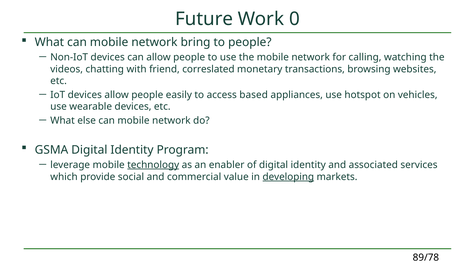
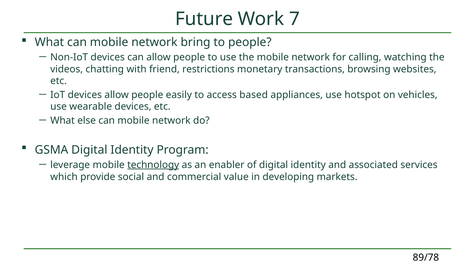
0: 0 -> 7
correslated: correslated -> restrictions
developing underline: present -> none
